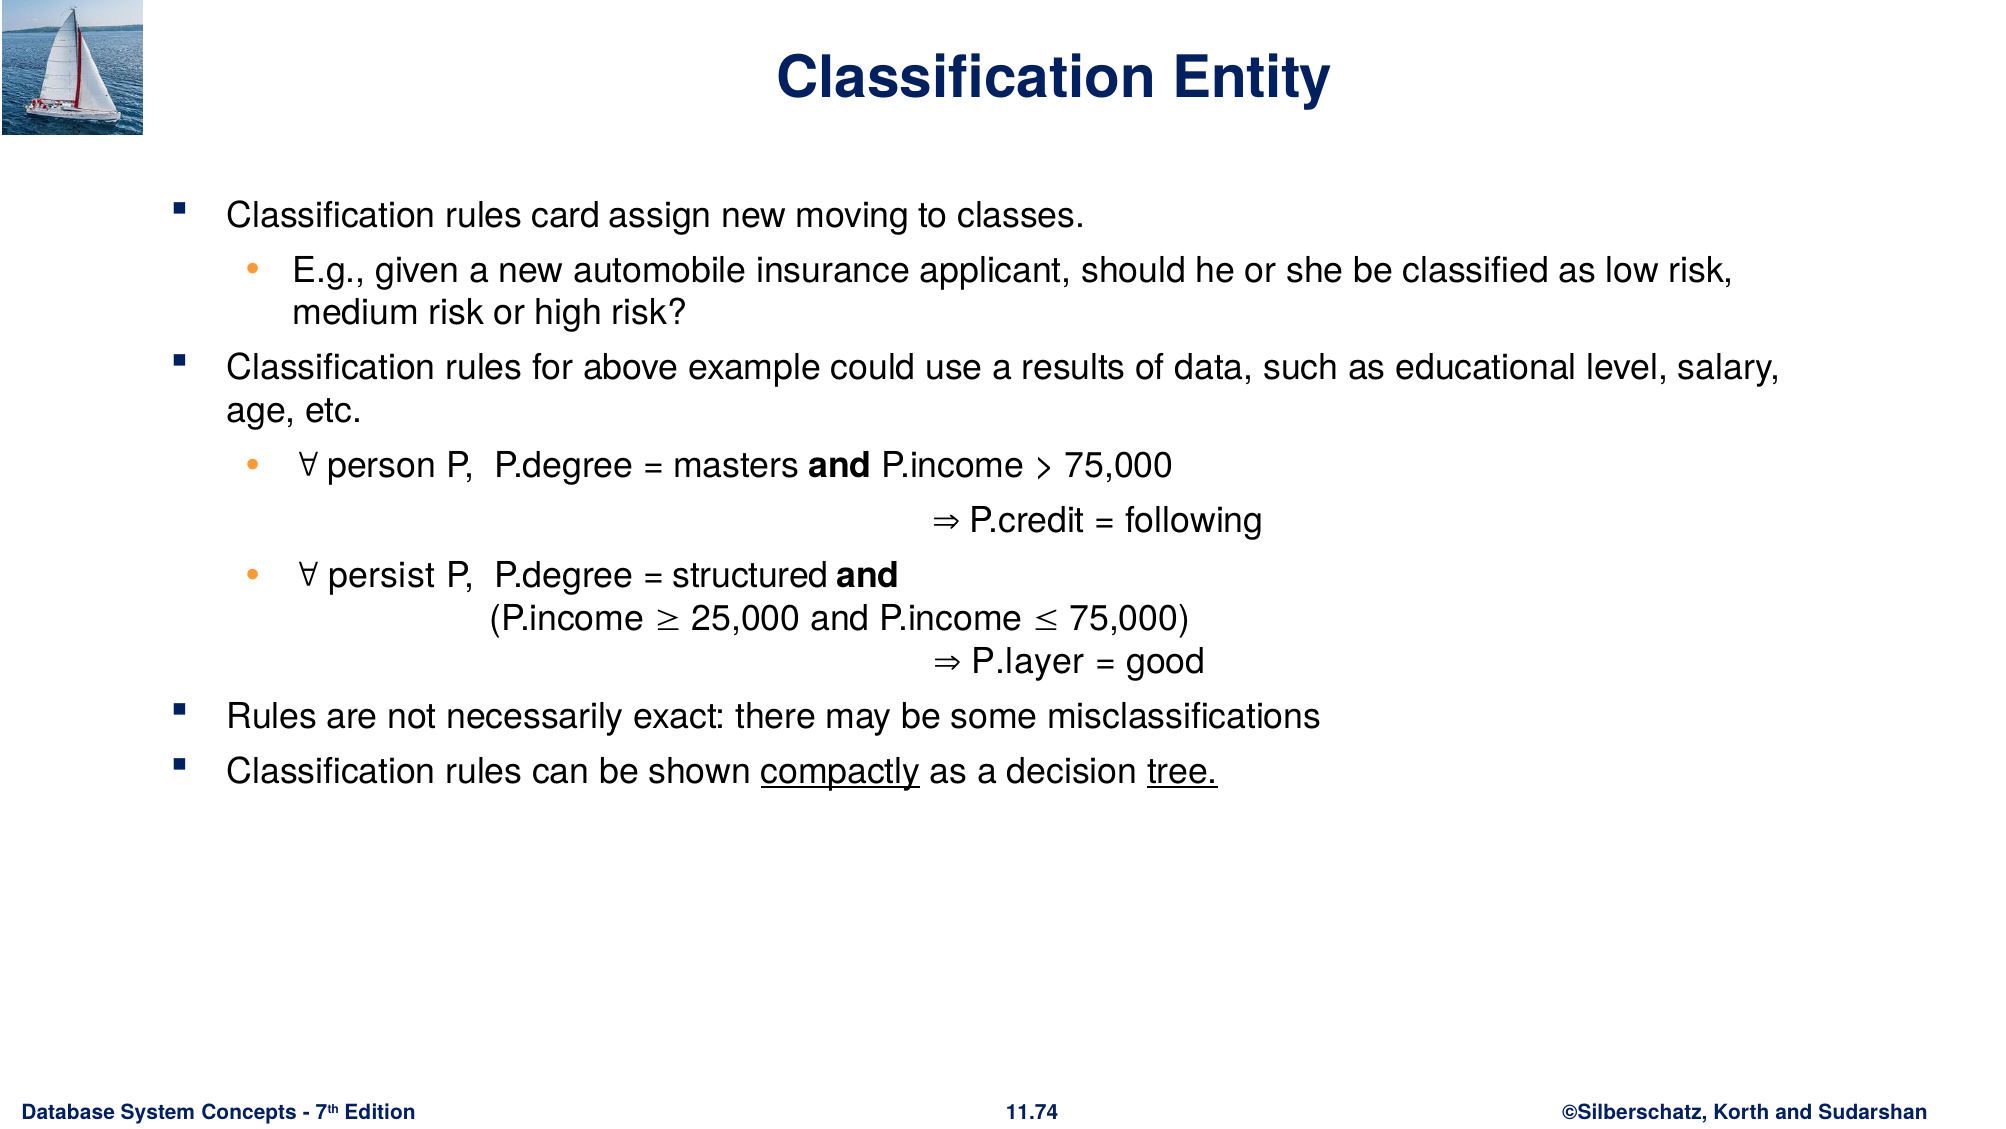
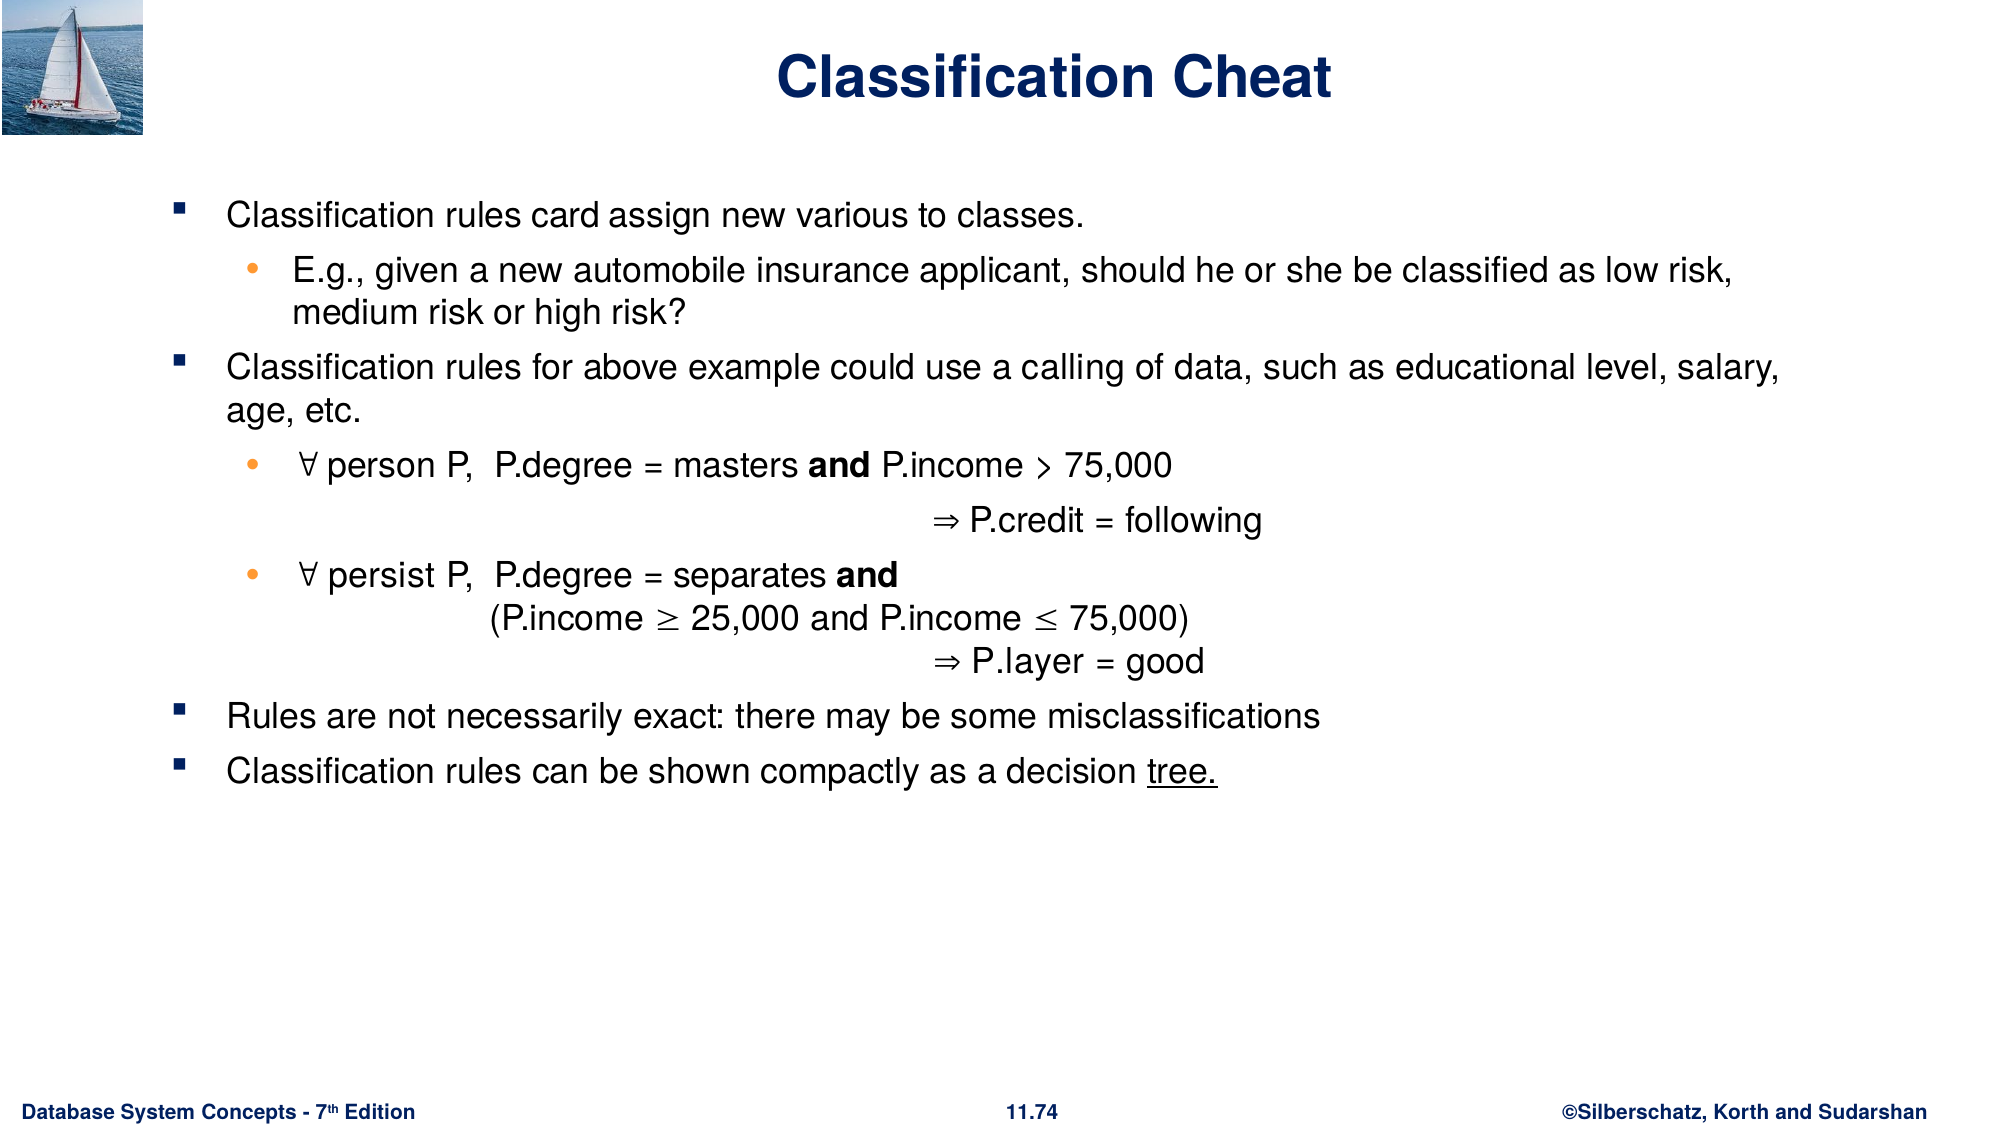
Entity: Entity -> Cheat
moving: moving -> various
results: results -> calling
structured: structured -> separates
compactly underline: present -> none
